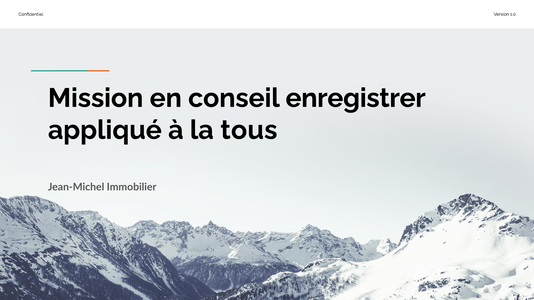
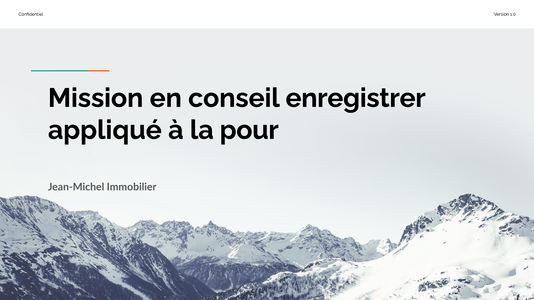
tous: tous -> pour
